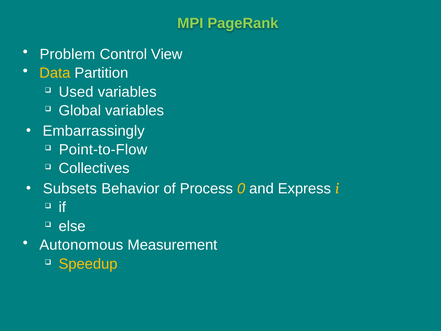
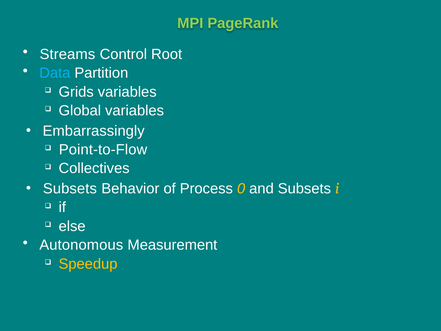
Problem: Problem -> Streams
View: View -> Root
Data colour: yellow -> light blue
Used: Used -> Grids
and Express: Express -> Subsets
